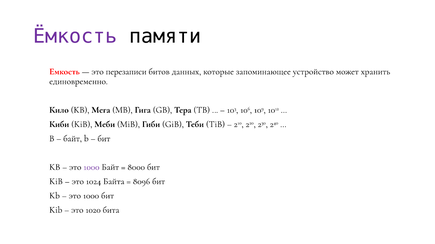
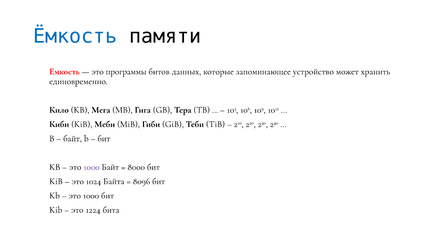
Ёмкость colour: purple -> blue
перезаписи: перезаписи -> программы
1020: 1020 -> 1224
